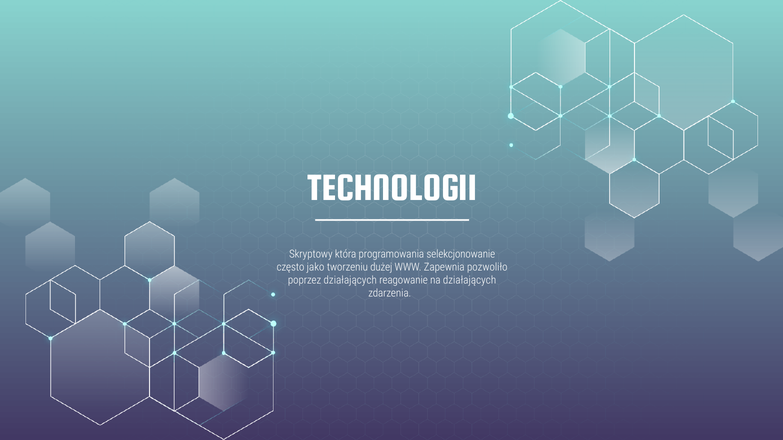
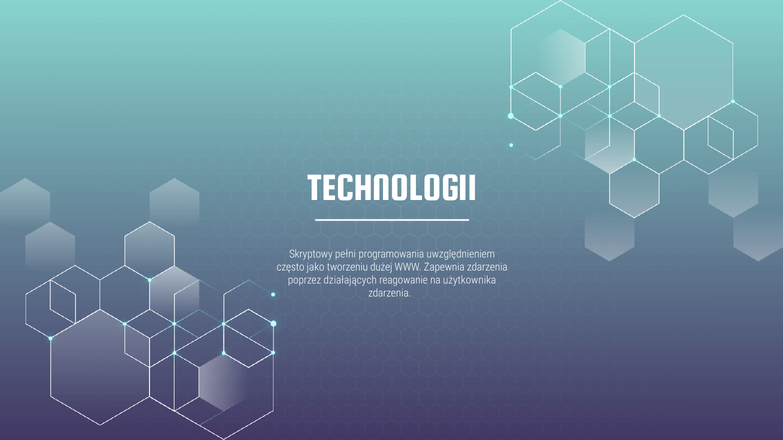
która: która -> pełni
selekcjonowanie: selekcjonowanie -> uwzględnieniem
Zapewnia pozwoliło: pozwoliło -> zdarzenia
na działających: działających -> użytkownika
